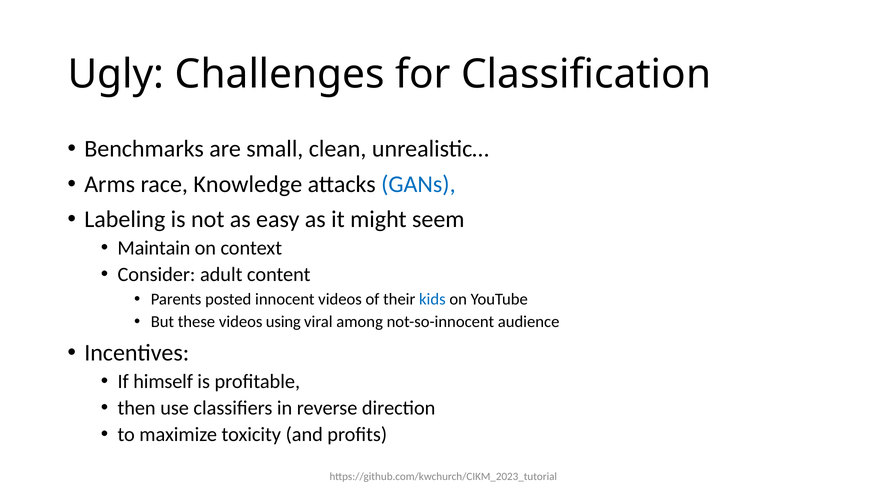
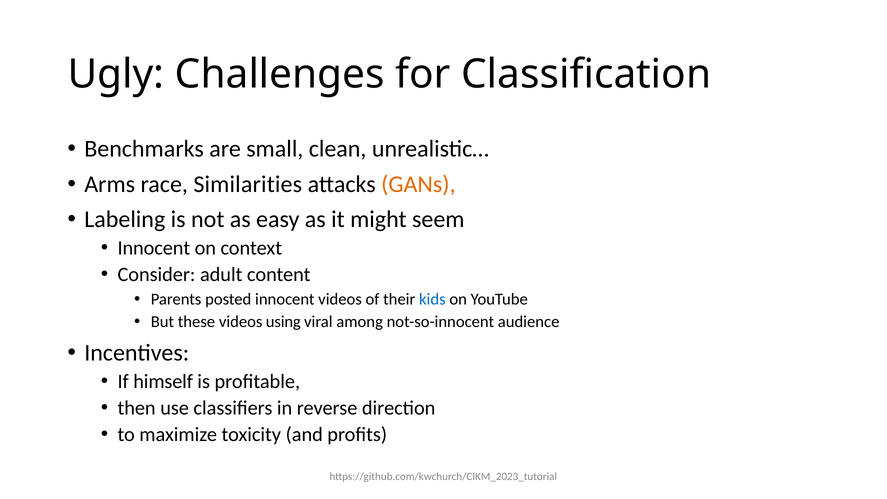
Knowledge: Knowledge -> Similarities
GANs colour: blue -> orange
Maintain at (154, 248): Maintain -> Innocent
